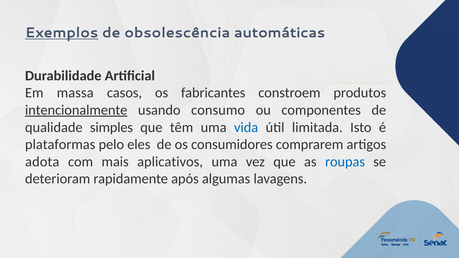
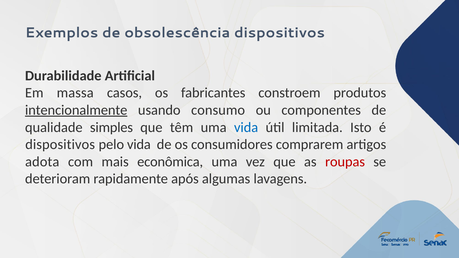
Exemplos underline: present -> none
obsolescência automáticas: automáticas -> dispositivos
plataformas at (60, 145): plataformas -> dispositivos
pelo eles: eles -> vida
aplicativos: aplicativos -> econômica
roupas colour: blue -> red
